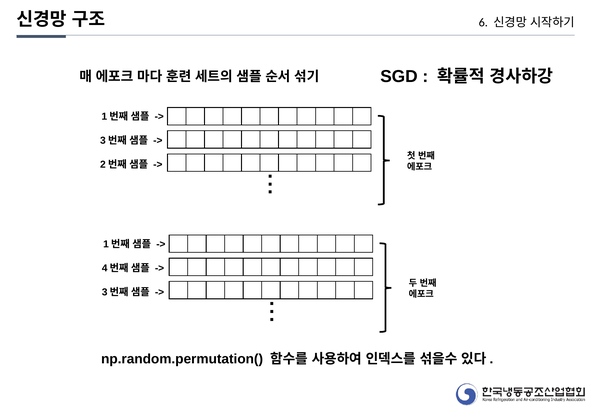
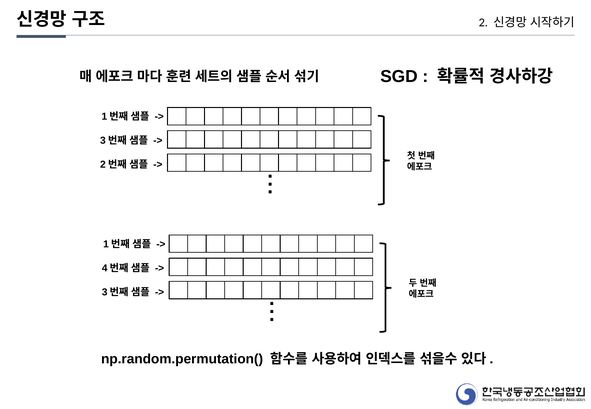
6: 6 -> 2
